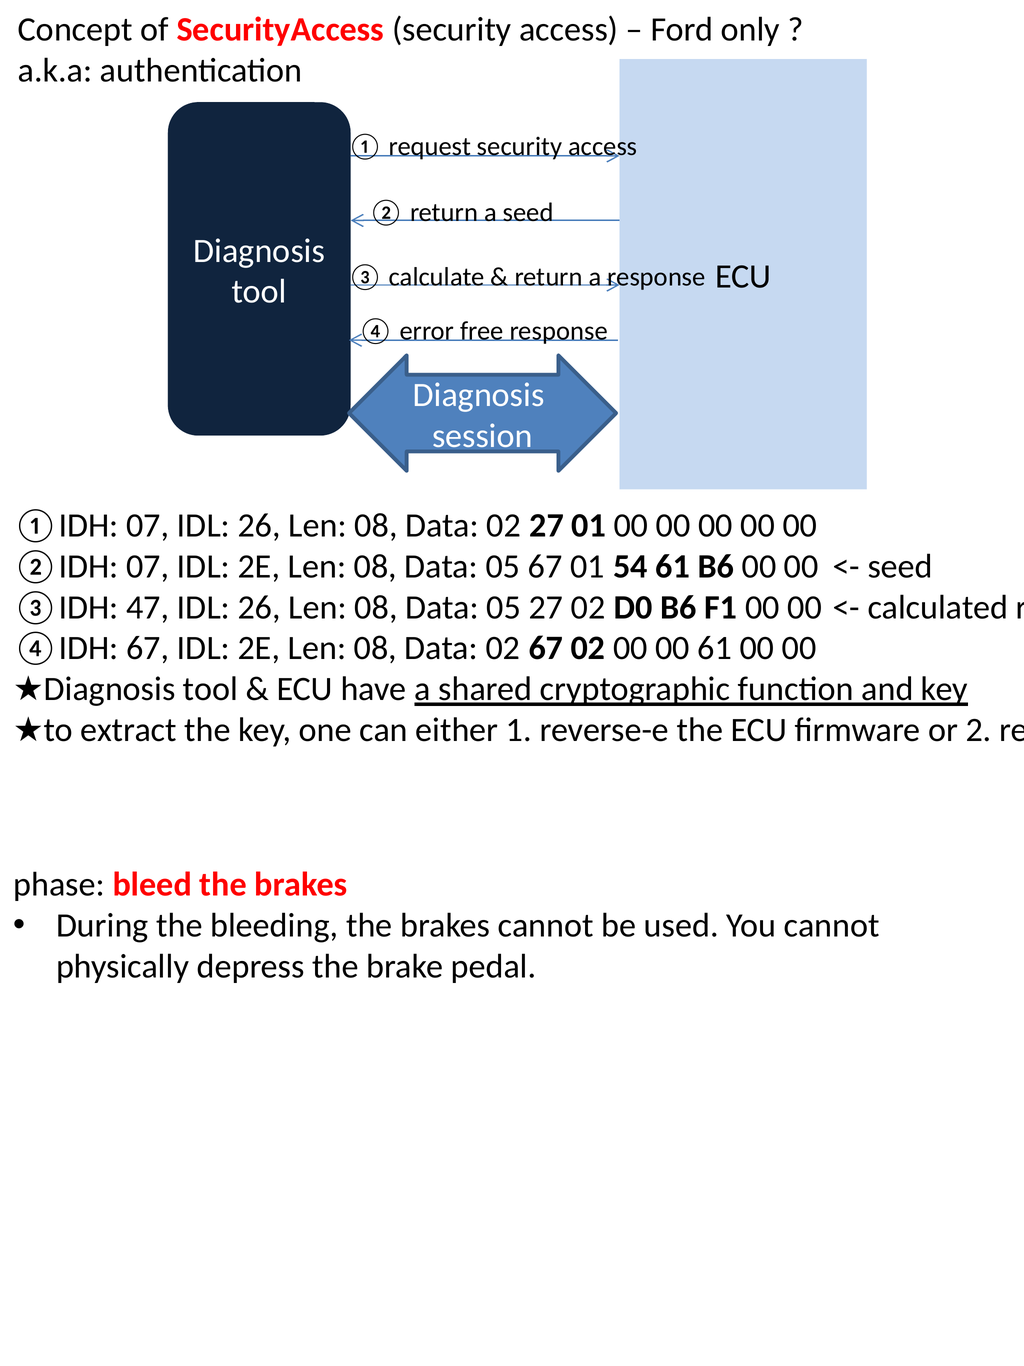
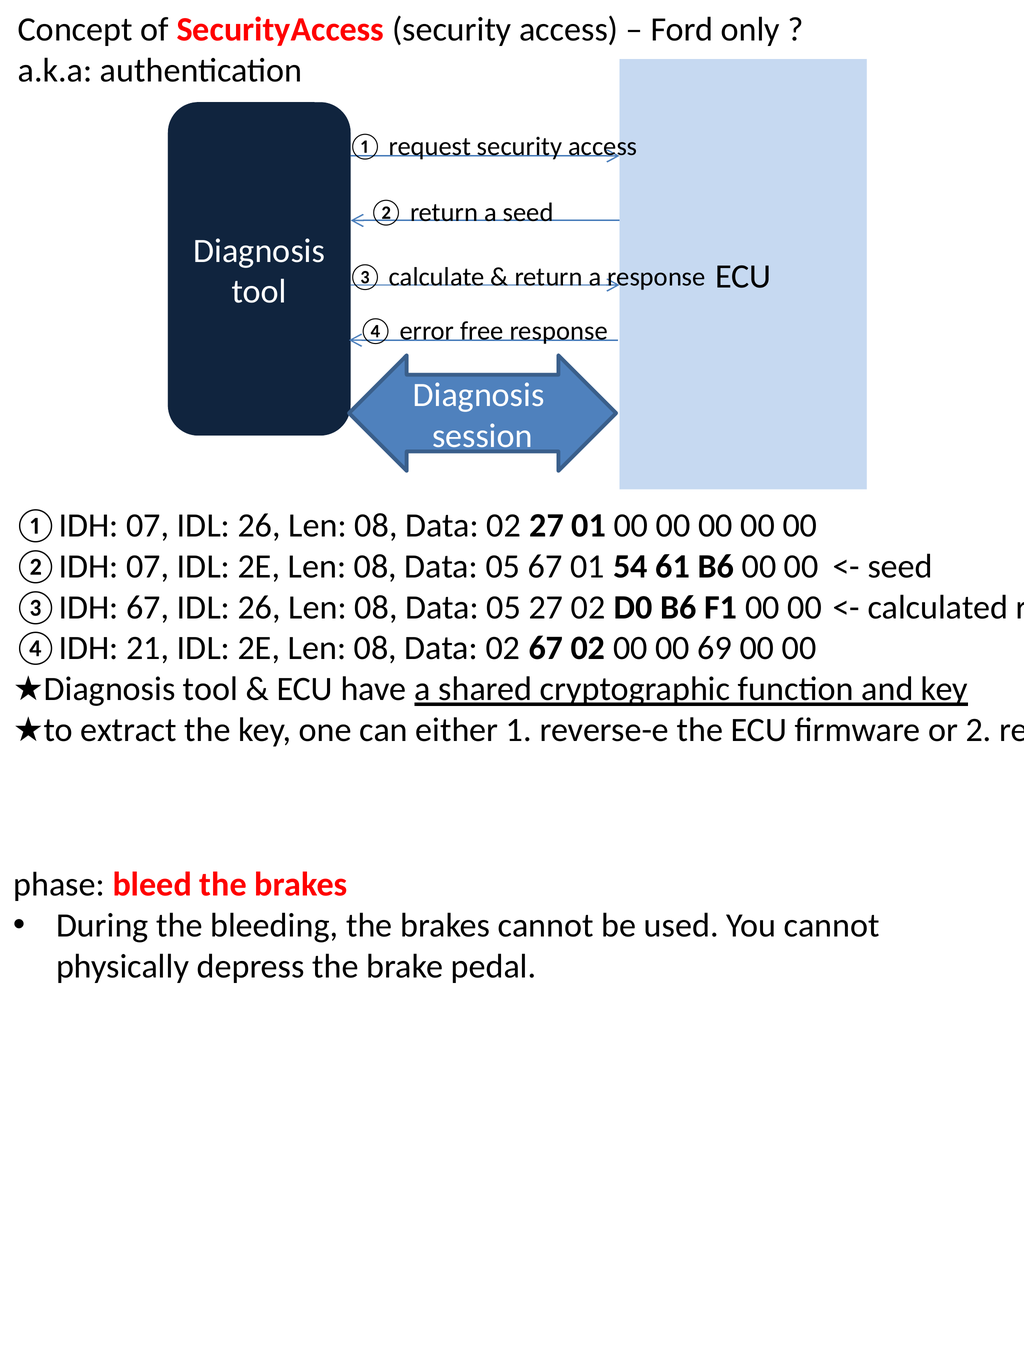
③IDH 47: 47 -> 67
④IDH 67: 67 -> 21
00 61: 61 -> 69
